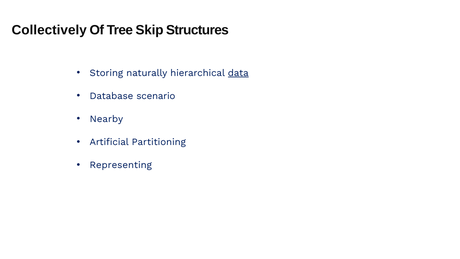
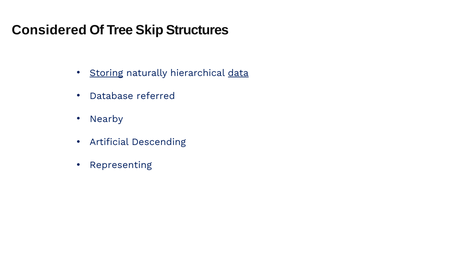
Collectively: Collectively -> Considered
Storing underline: none -> present
scenario: scenario -> referred
Partitioning: Partitioning -> Descending
